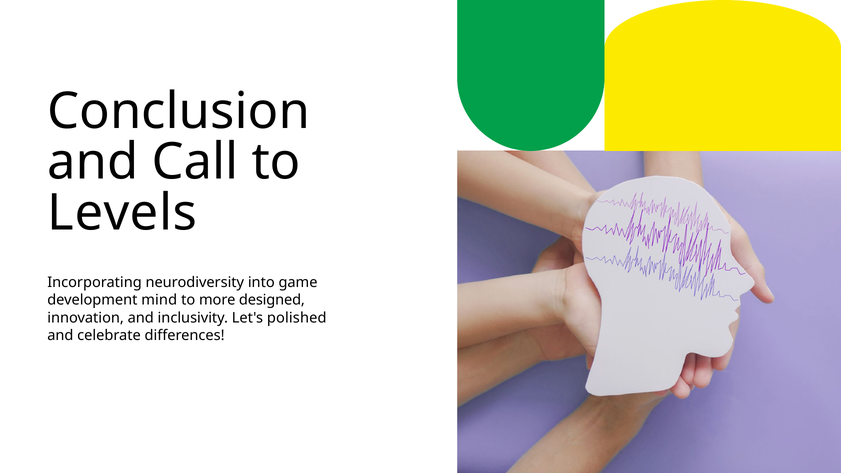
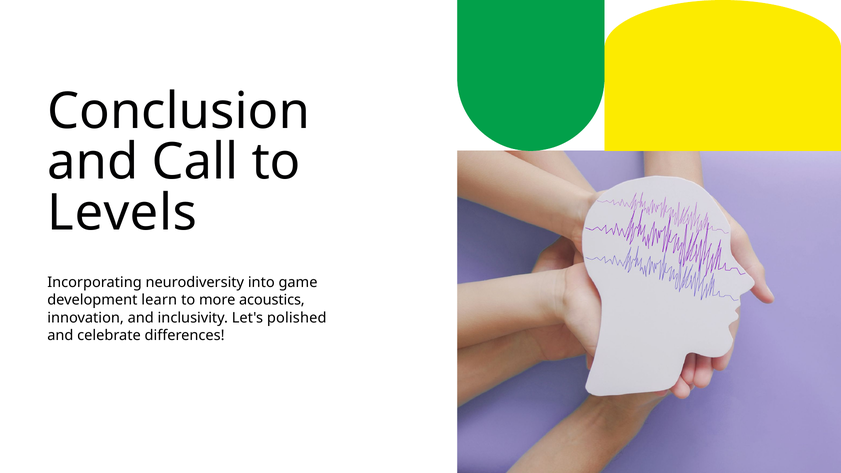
mind: mind -> learn
designed: designed -> acoustics
